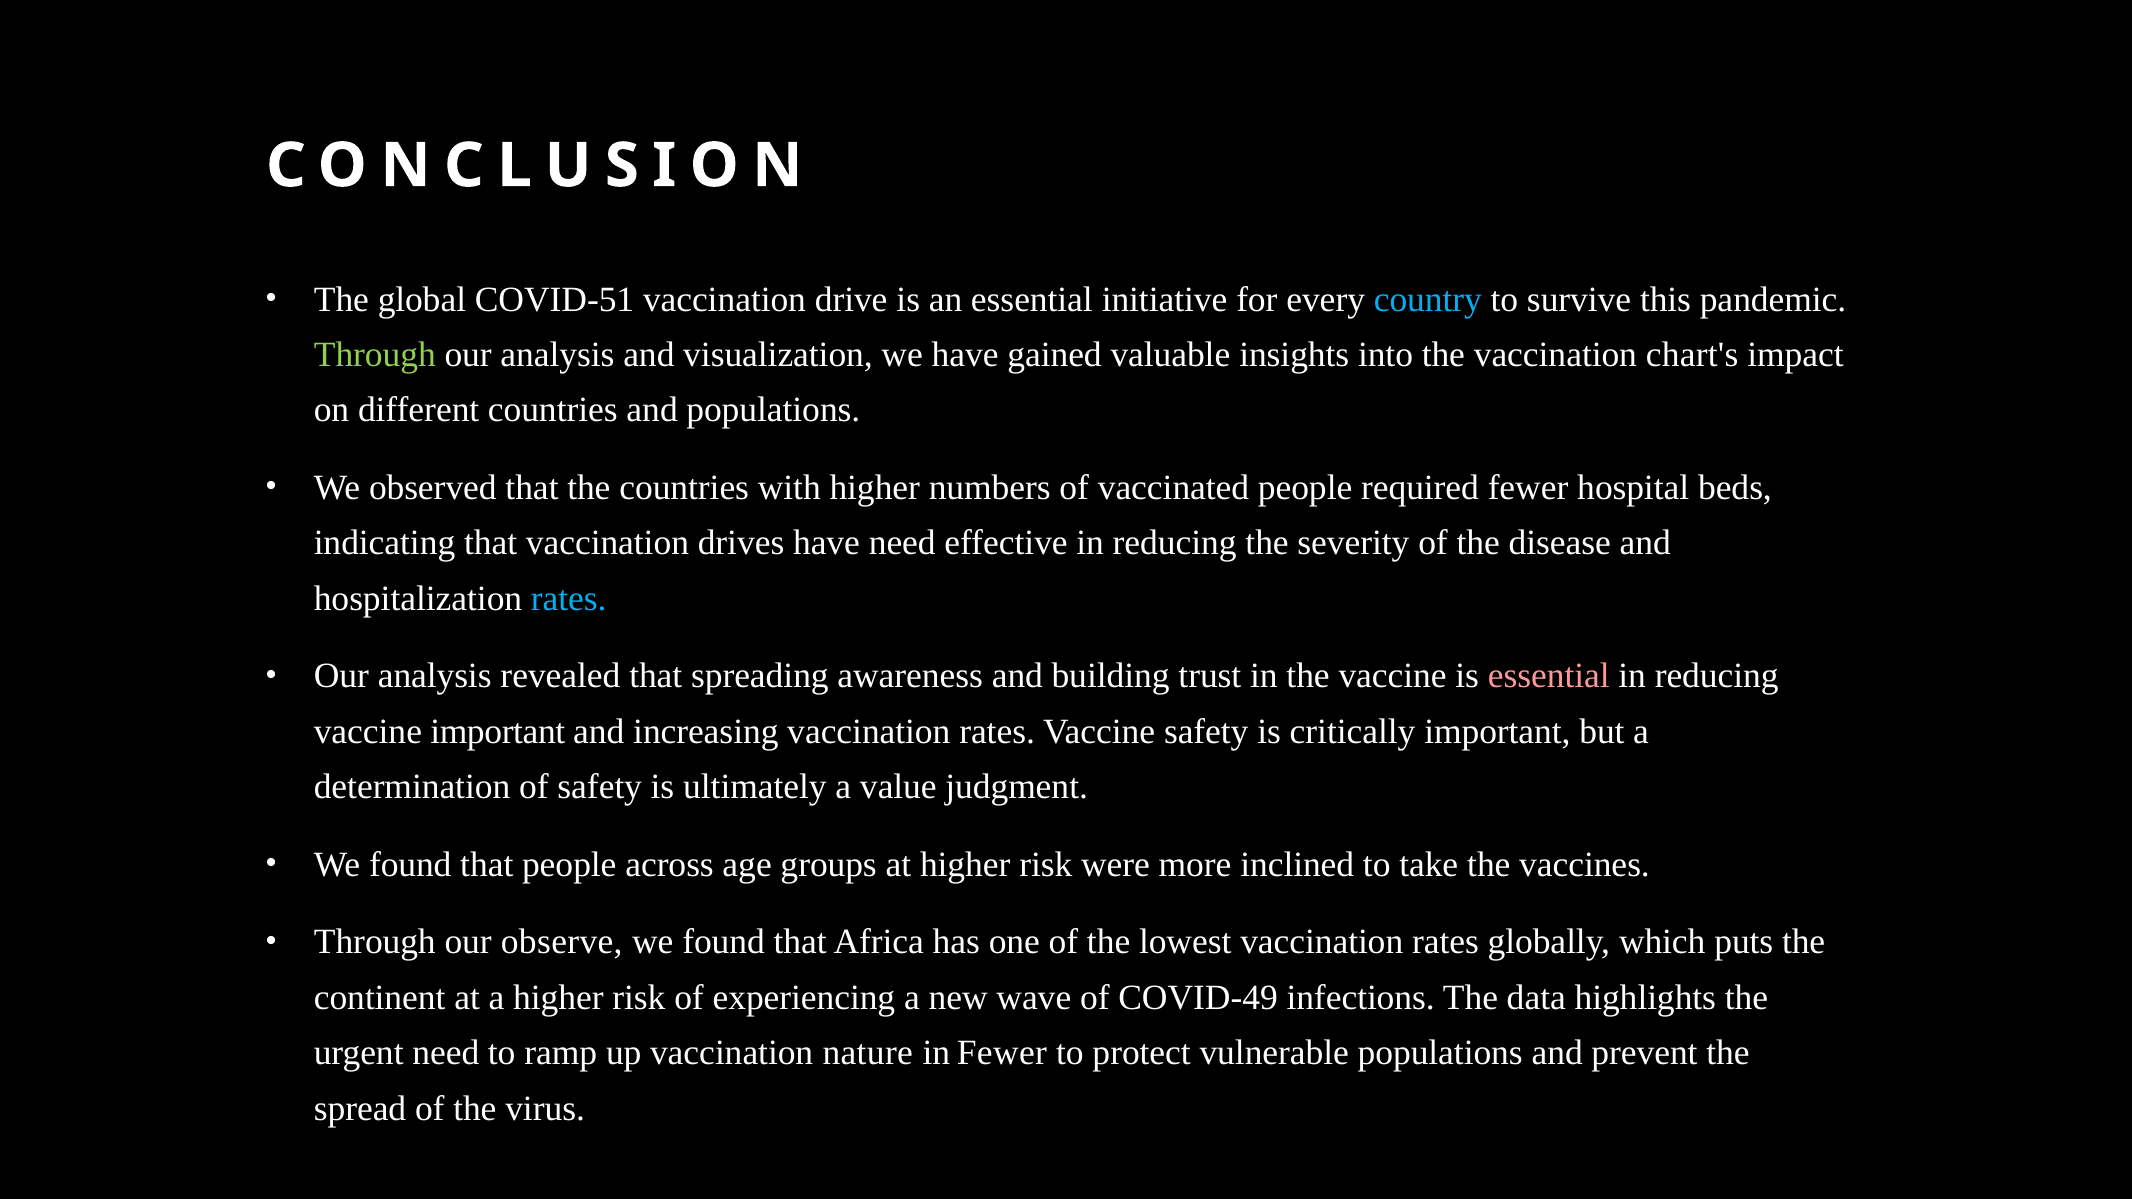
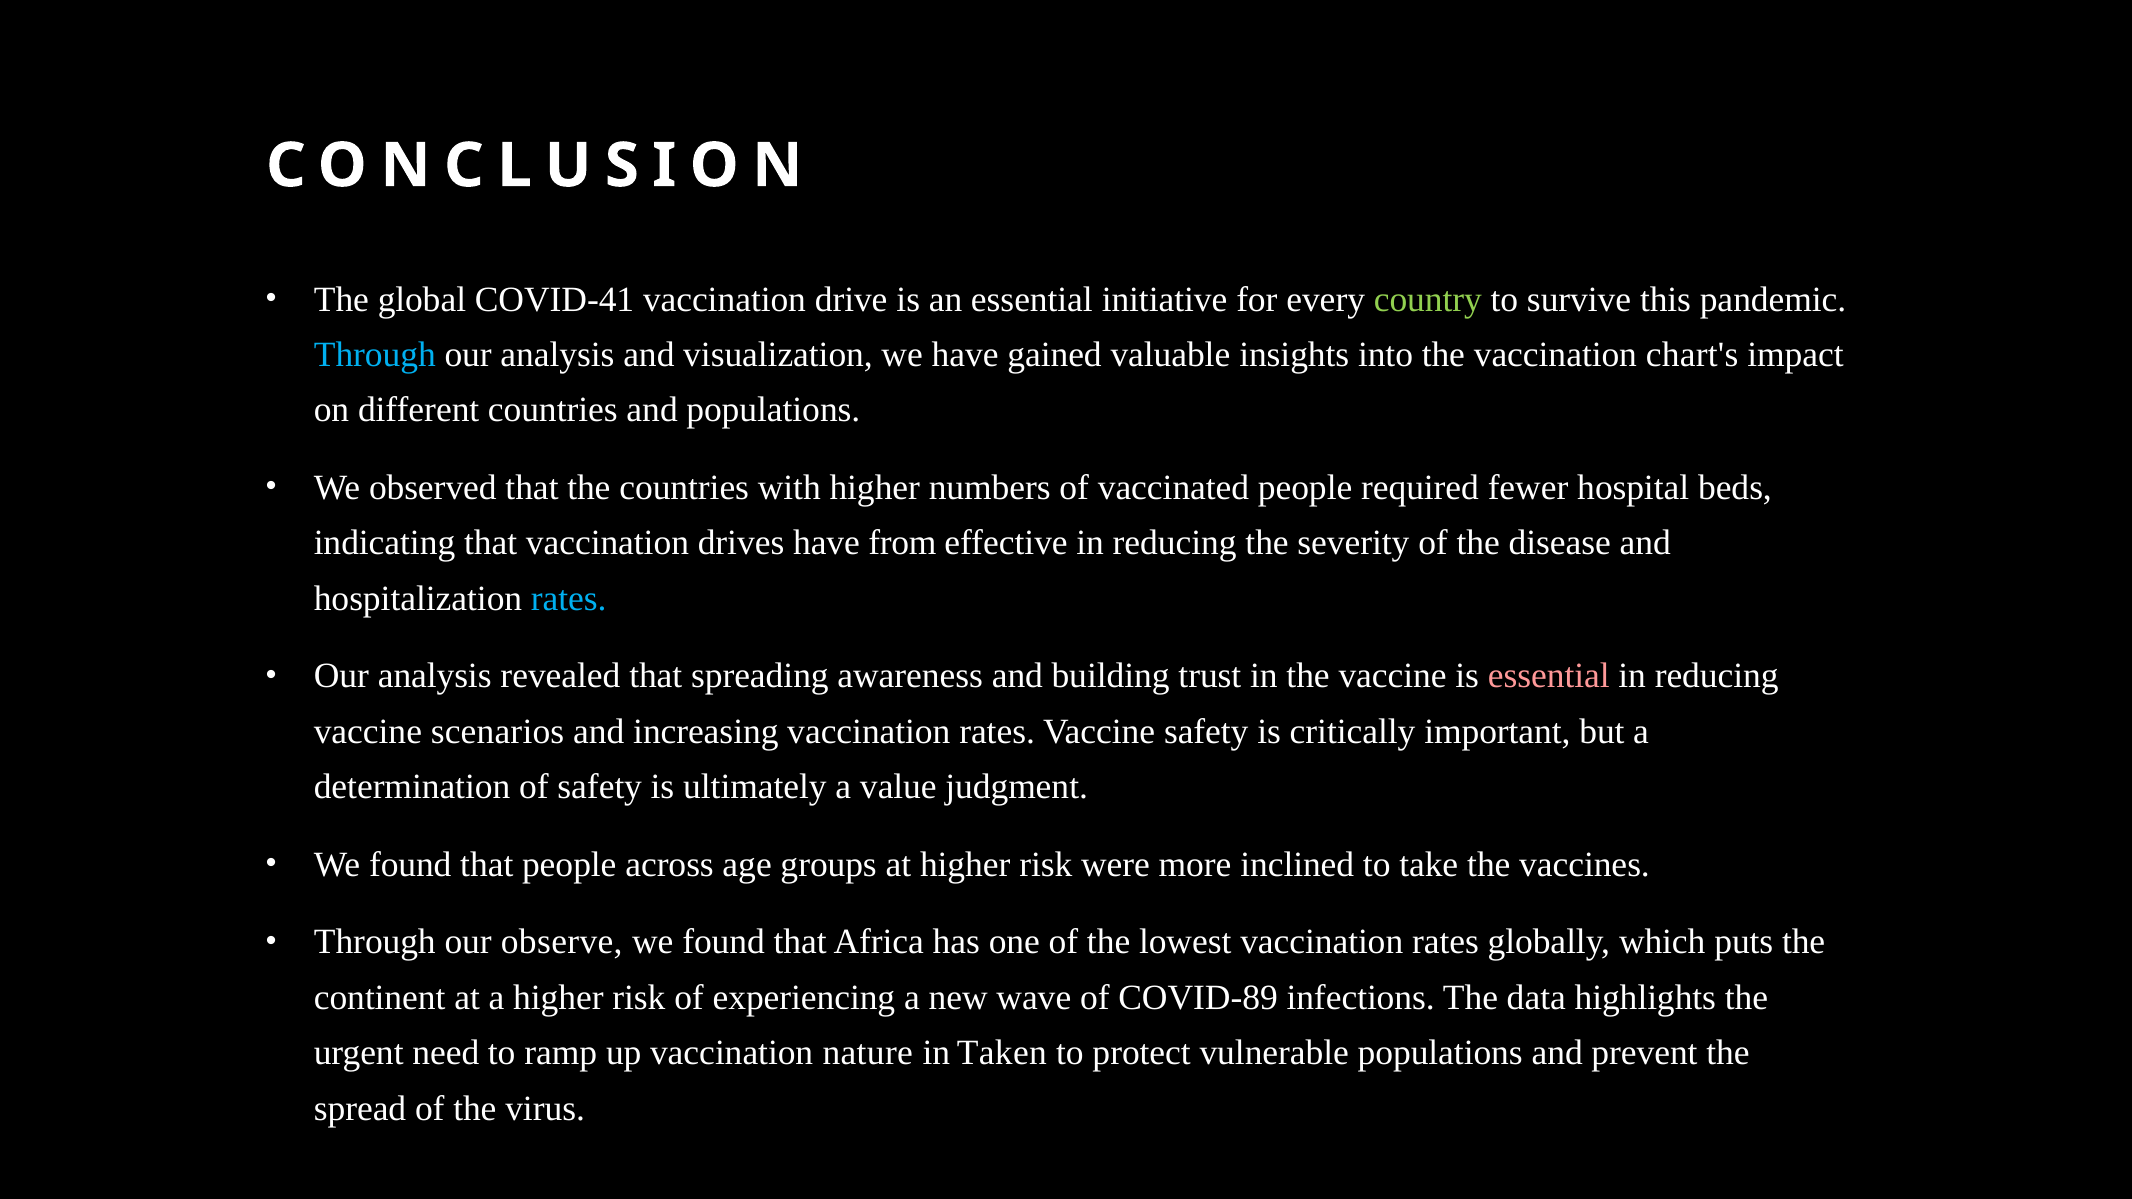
COVID-51: COVID-51 -> COVID-41
country colour: light blue -> light green
Through at (375, 355) colour: light green -> light blue
have need: need -> from
vaccine important: important -> scenarios
COVID-49: COVID-49 -> COVID-89
in Fewer: Fewer -> Taken
